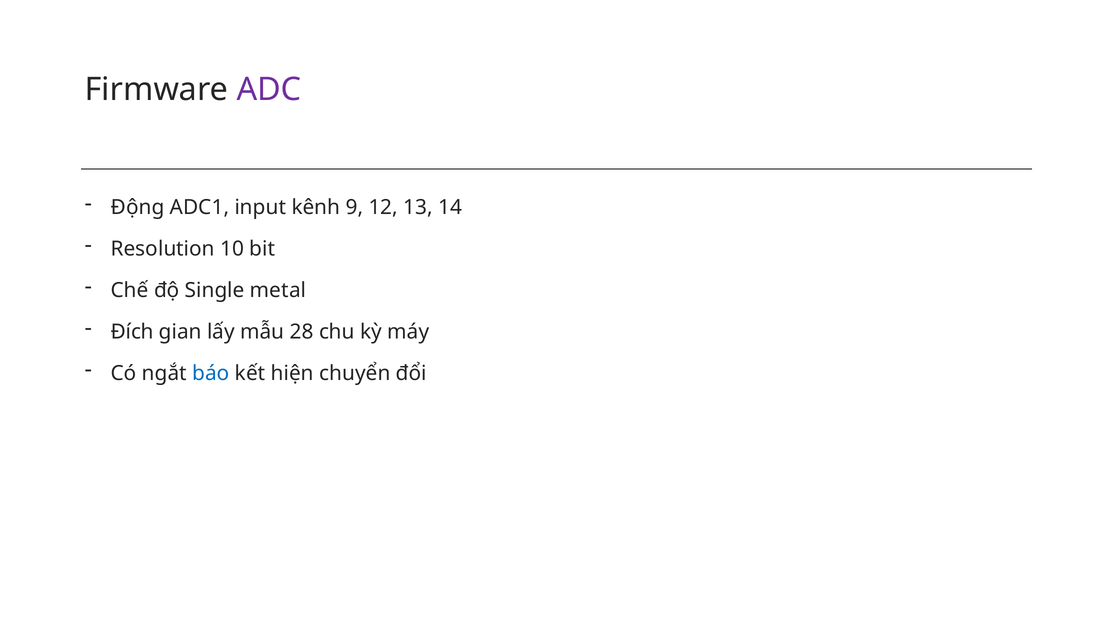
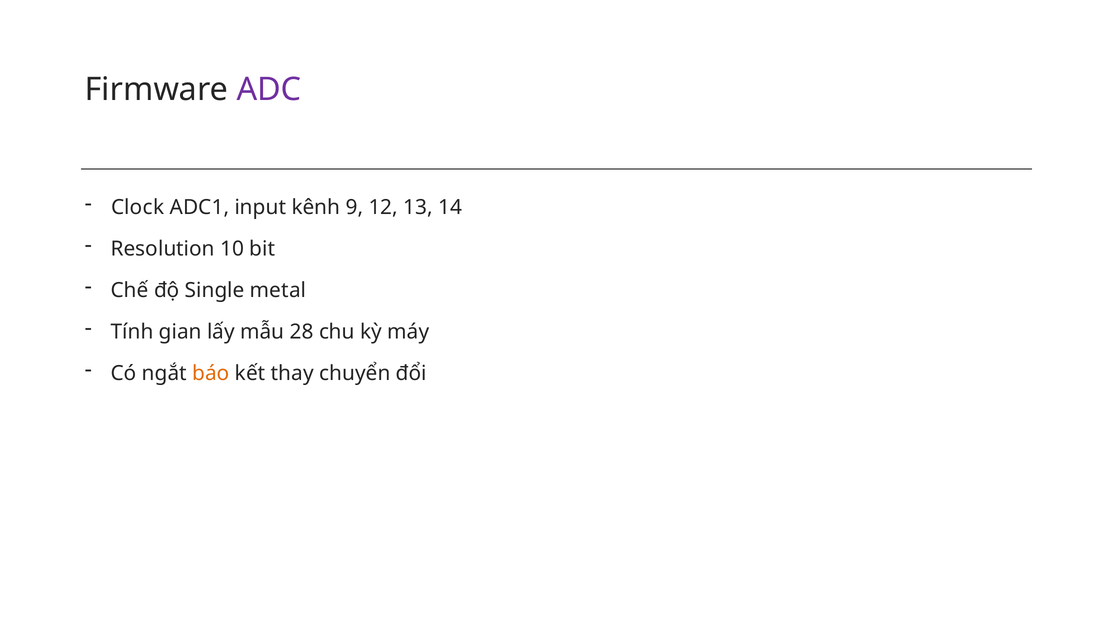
Động: Động -> Clock
Đích: Đích -> Tính
báo colour: blue -> orange
hiện: hiện -> thay
